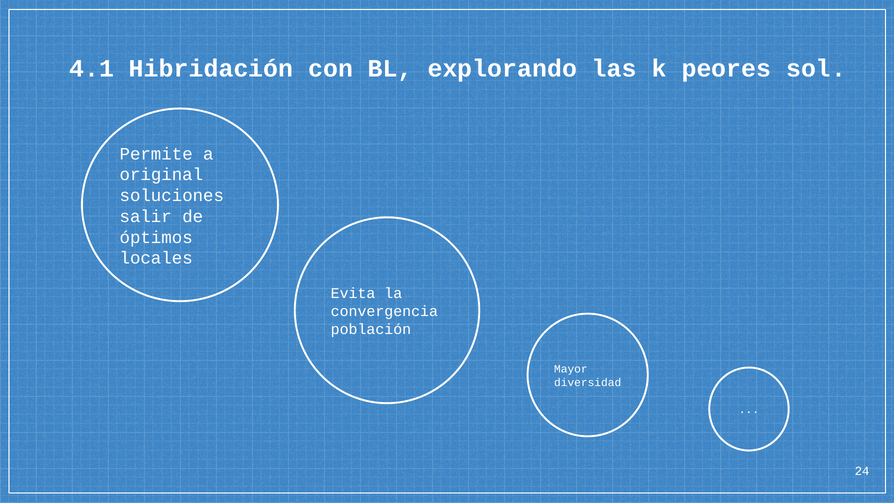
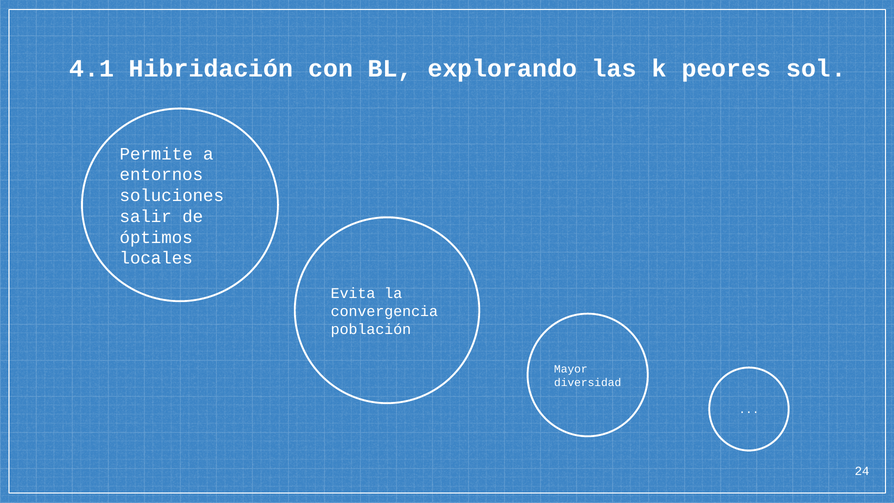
original: original -> entornos
